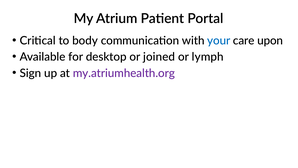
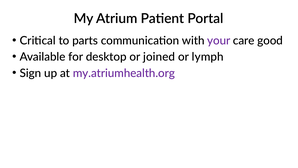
body: body -> parts
your colour: blue -> purple
upon: upon -> good
